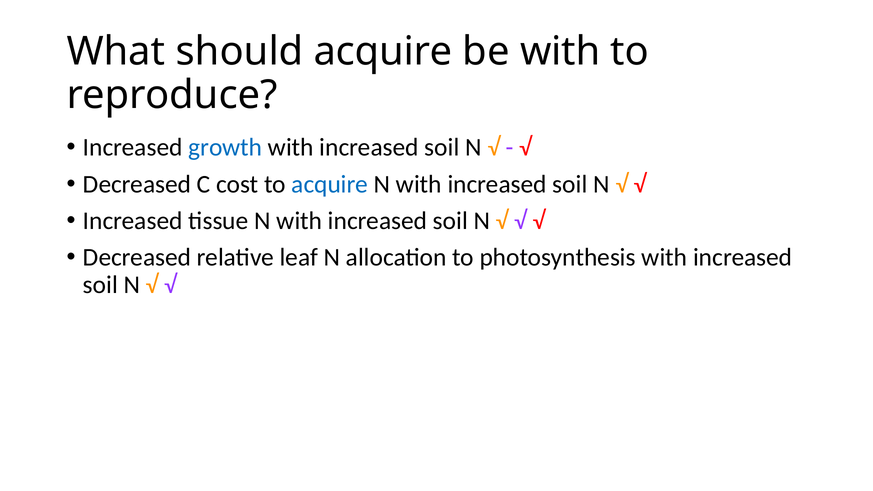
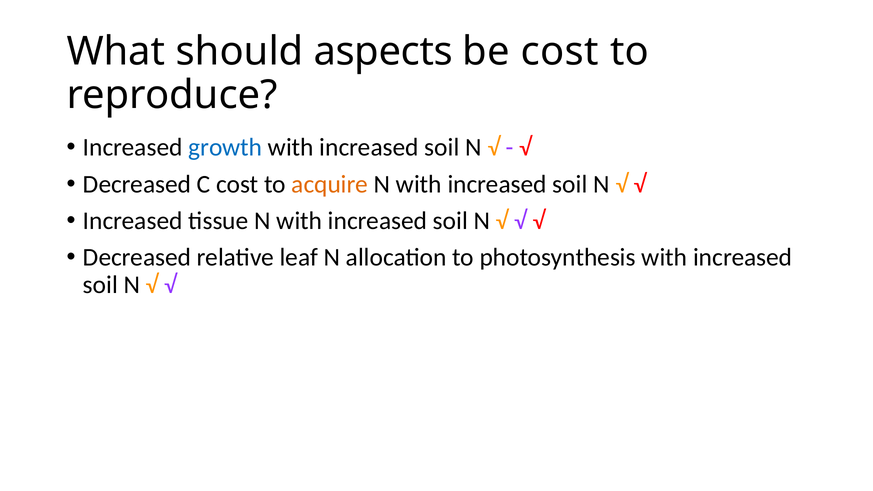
should acquire: acquire -> aspects
be with: with -> cost
acquire at (330, 184) colour: blue -> orange
